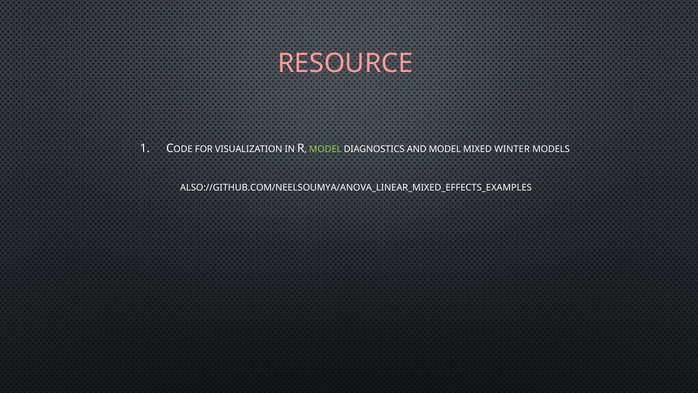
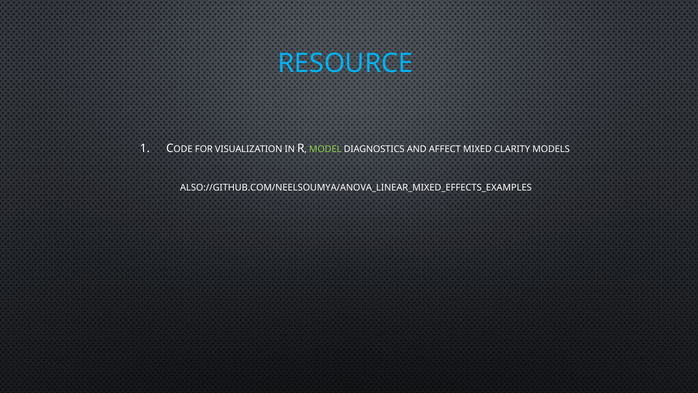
RESOURCE colour: pink -> light blue
AND MODEL: MODEL -> AFFECT
WINTER: WINTER -> CLARITY
